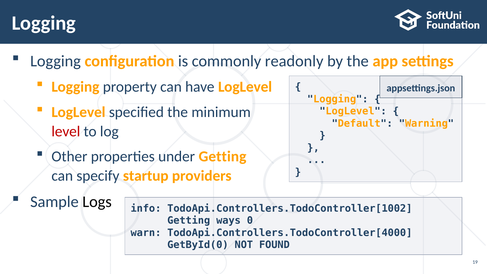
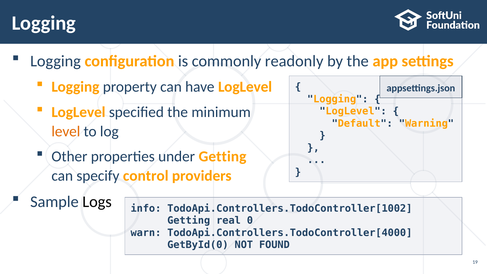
level colour: red -> orange
startup: startup -> control
ways: ways -> real
